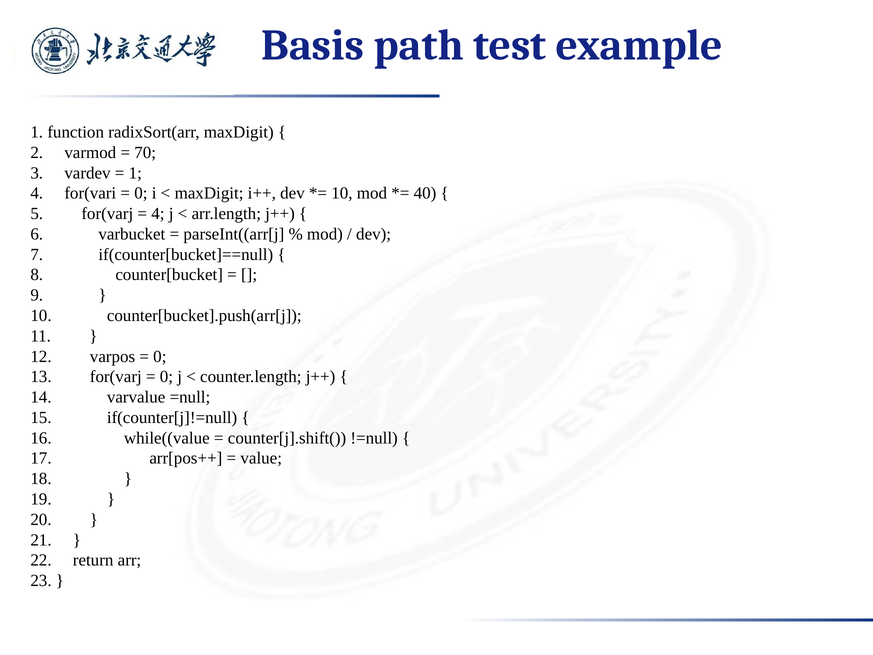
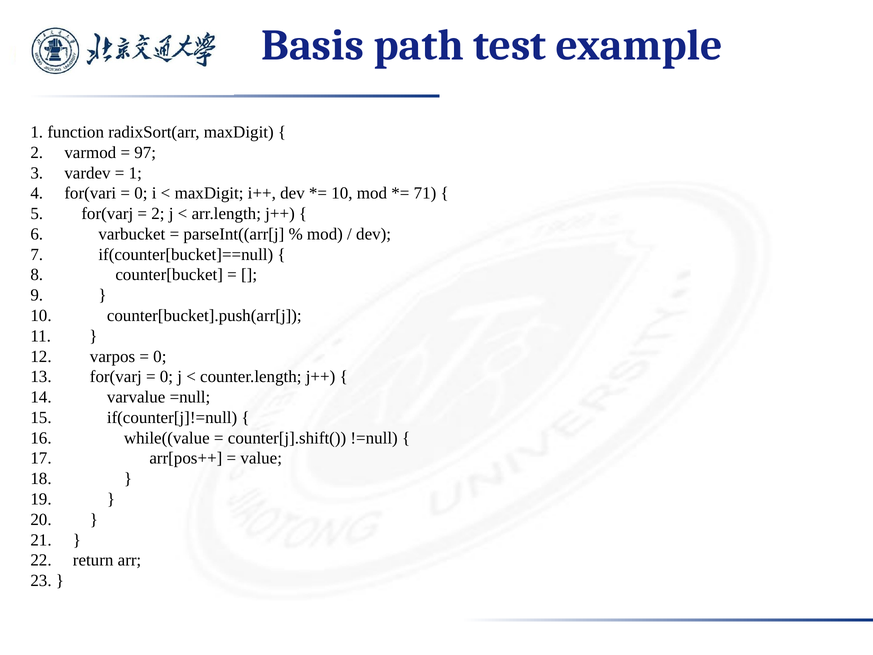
70: 70 -> 97
40: 40 -> 71
4 at (158, 214): 4 -> 2
